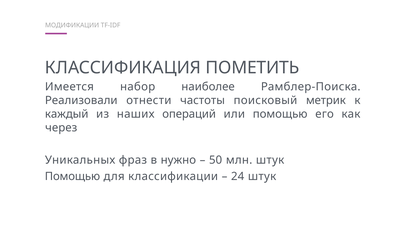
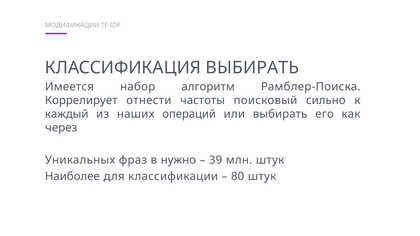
КЛАССИФИКАЦИЯ ПОМЕТИТЬ: ПОМЕТИТЬ -> ВЫБИРАТЬ
наиболее: наиболее -> алгоритм
Реализовали: Реализовали -> Коррелирует
метрик: метрик -> сильно
или помощью: помощью -> выбирать
50: 50 -> 39
Помощью at (72, 177): Помощью -> Наиболее
24: 24 -> 80
